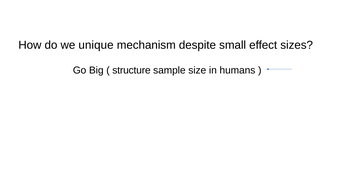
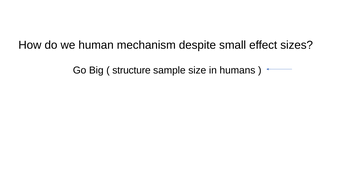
unique: unique -> human
